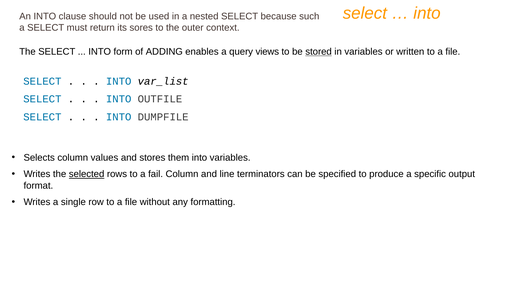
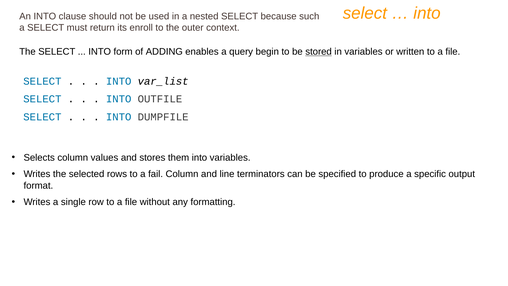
sores: sores -> enroll
views: views -> begin
selected underline: present -> none
